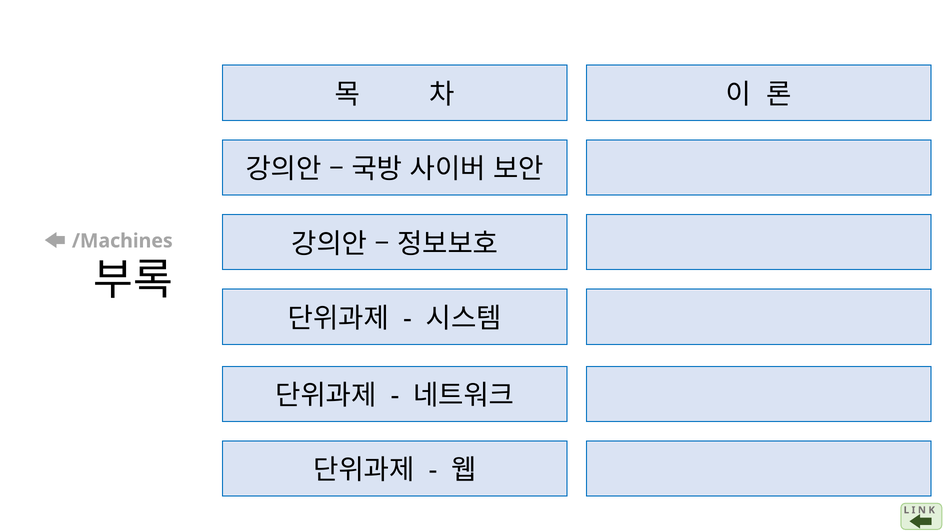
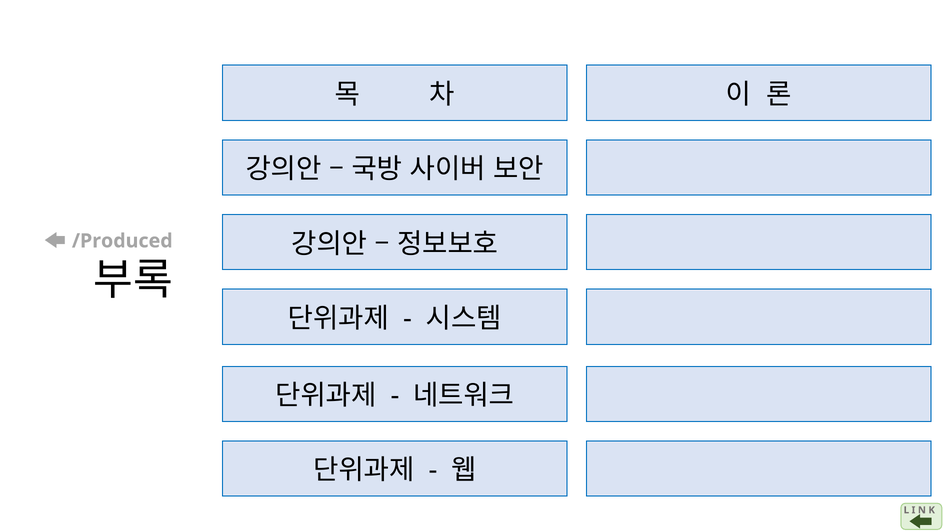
/Machines: /Machines -> /Produced
